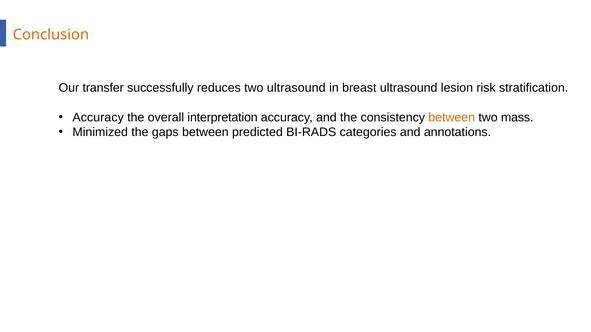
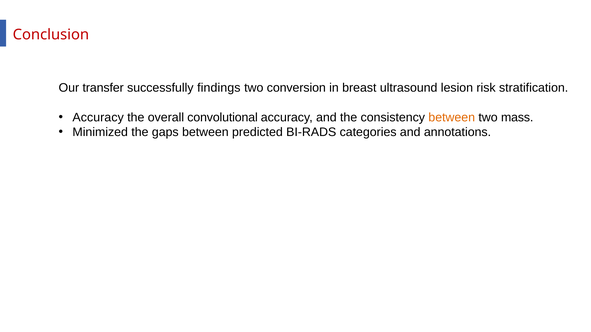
Conclusion colour: orange -> red
reduces: reduces -> findings
two ultrasound: ultrasound -> conversion
interpretation: interpretation -> convolutional
